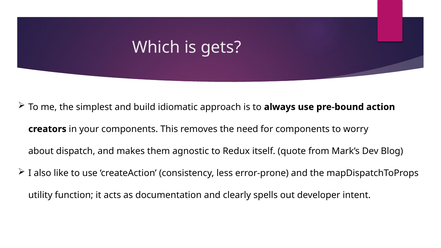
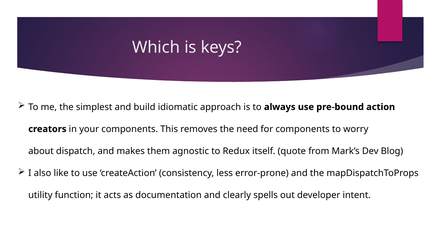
gets: gets -> keys
